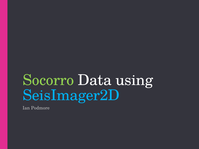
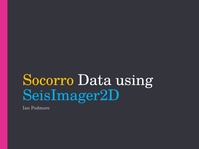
Socorro colour: light green -> yellow
